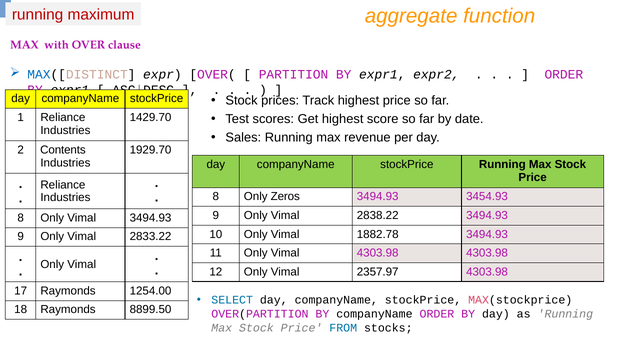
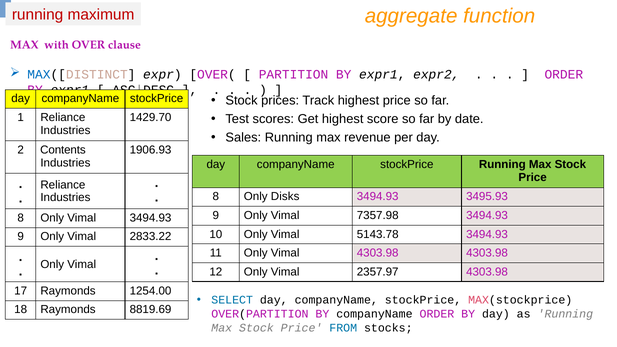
1929.70: 1929.70 -> 1906.93
Zeros: Zeros -> Disks
3454.93: 3454.93 -> 3495.93
2838.22: 2838.22 -> 7357.98
1882.78: 1882.78 -> 5143.78
8899.50: 8899.50 -> 8819.69
